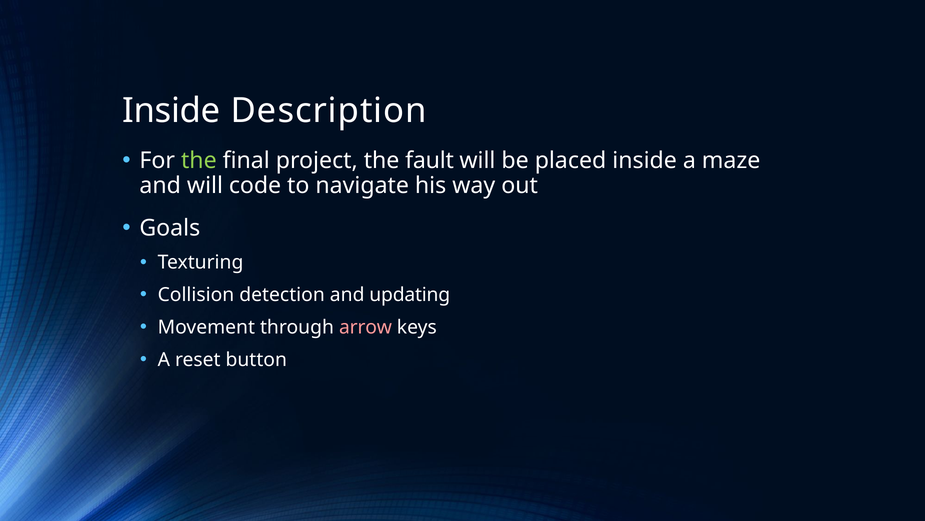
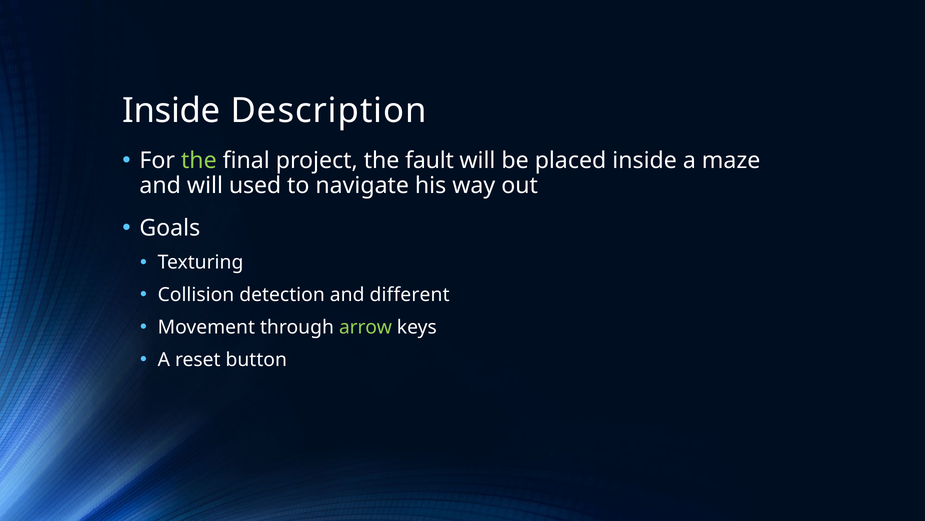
code: code -> used
updating: updating -> different
arrow colour: pink -> light green
